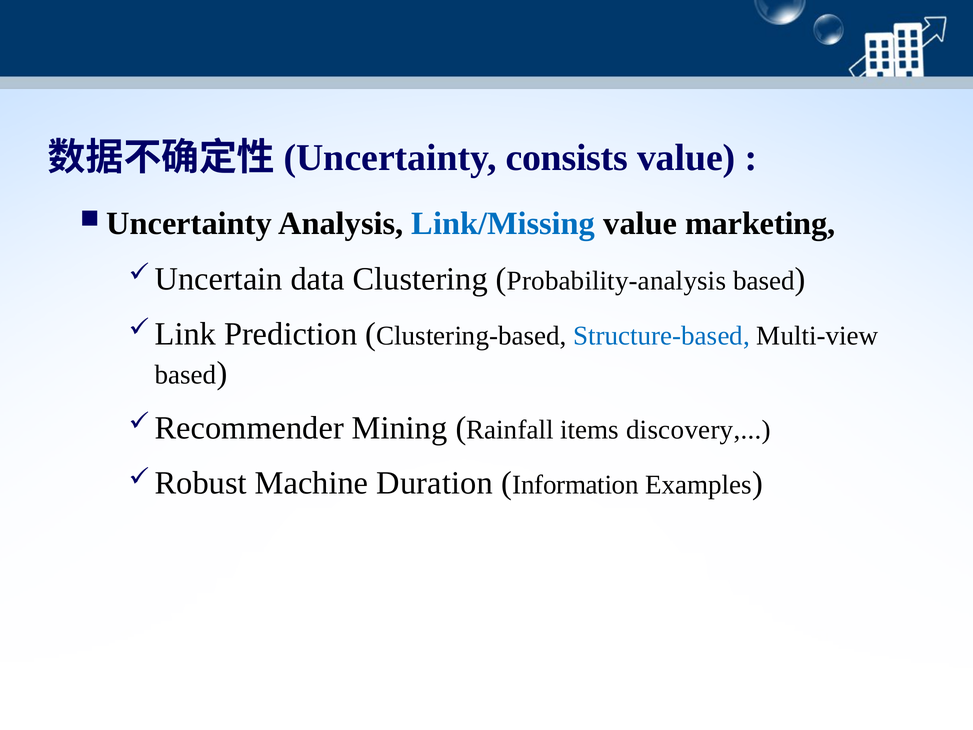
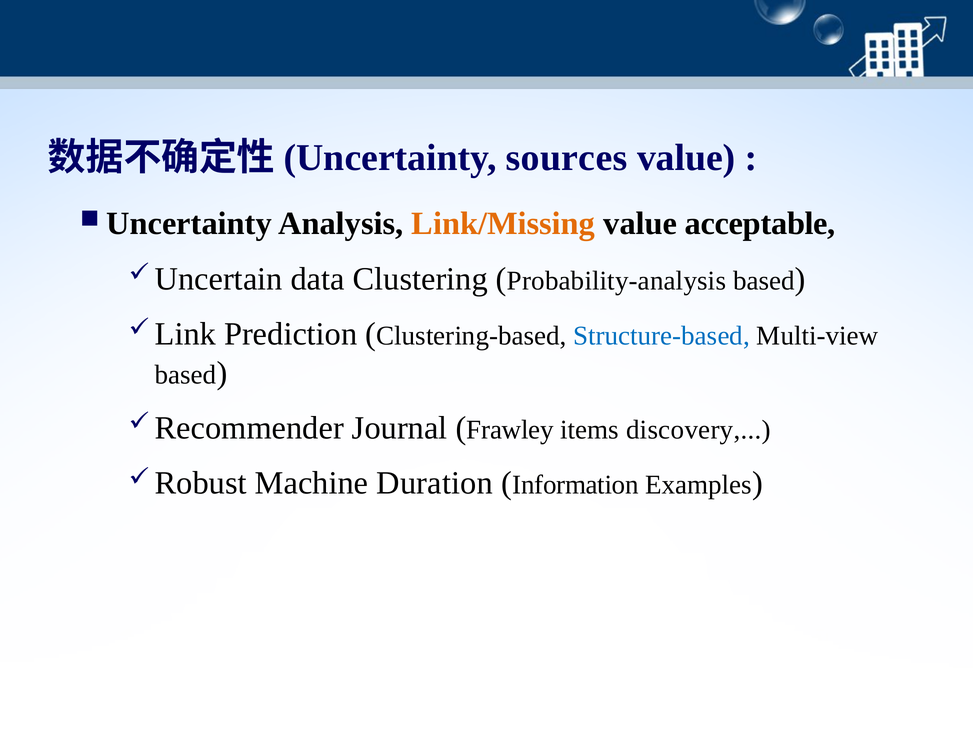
consists: consists -> sources
Link/Missing colour: blue -> orange
marketing: marketing -> acceptable
Mining: Mining -> Journal
Rainfall: Rainfall -> Frawley
